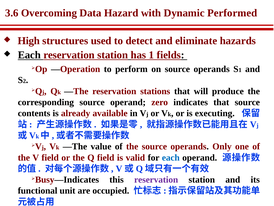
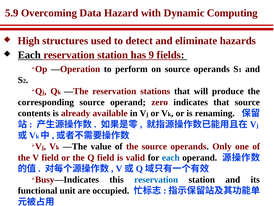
3.6: 3.6 -> 5.9
Performed: Performed -> Computing
has 1: 1 -> 9
executing: executing -> renaming
reservation at (156, 179) colour: purple -> blue
